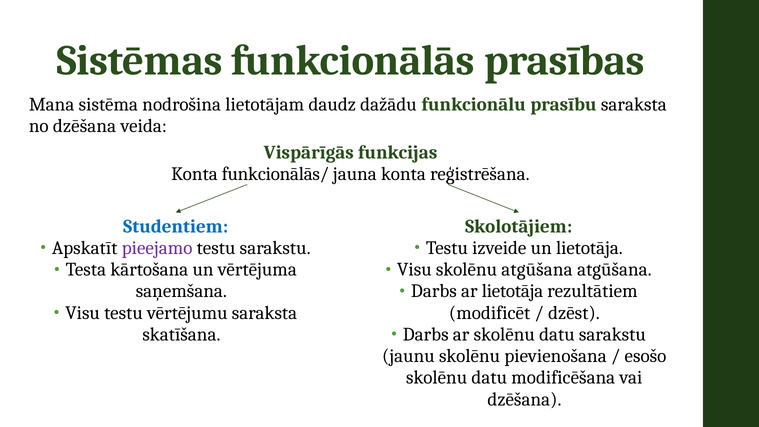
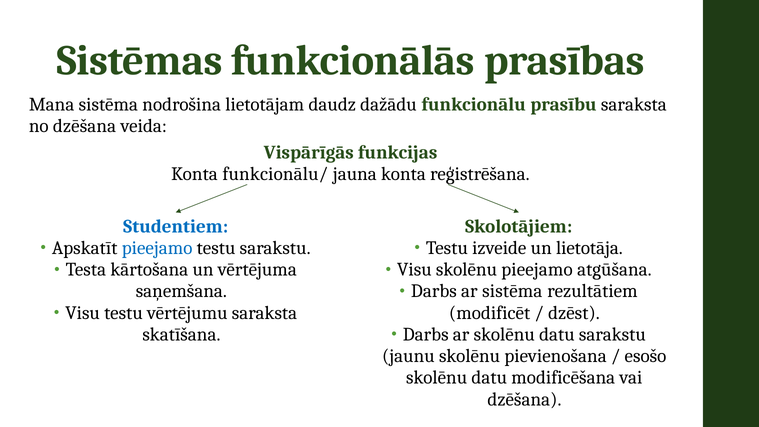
funkcionālās/: funkcionālās/ -> funkcionālu/
pieejamo at (157, 248) colour: purple -> blue
skolēnu atgūšana: atgūšana -> pieejamo
ar lietotāja: lietotāja -> sistēma
